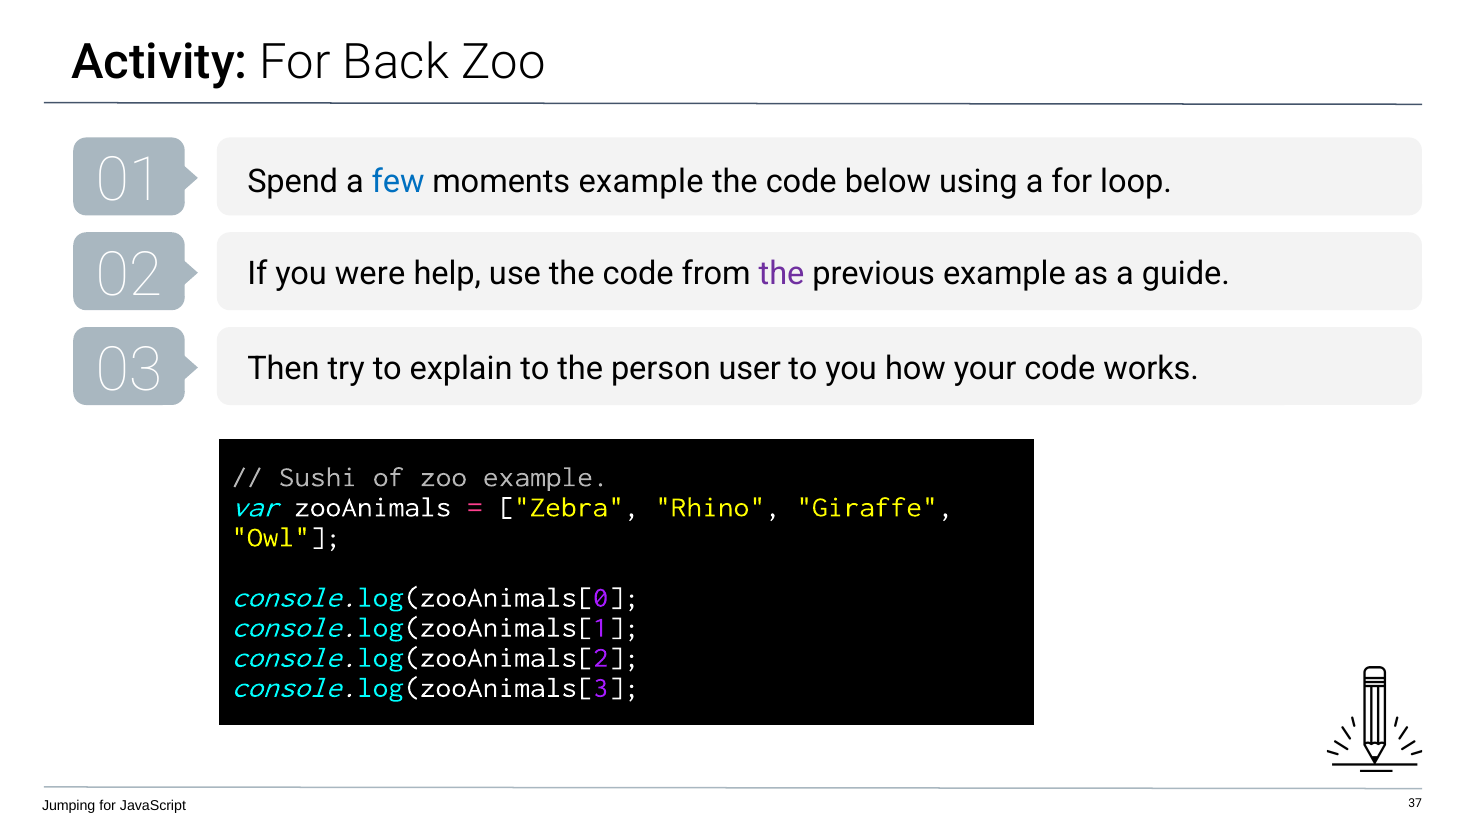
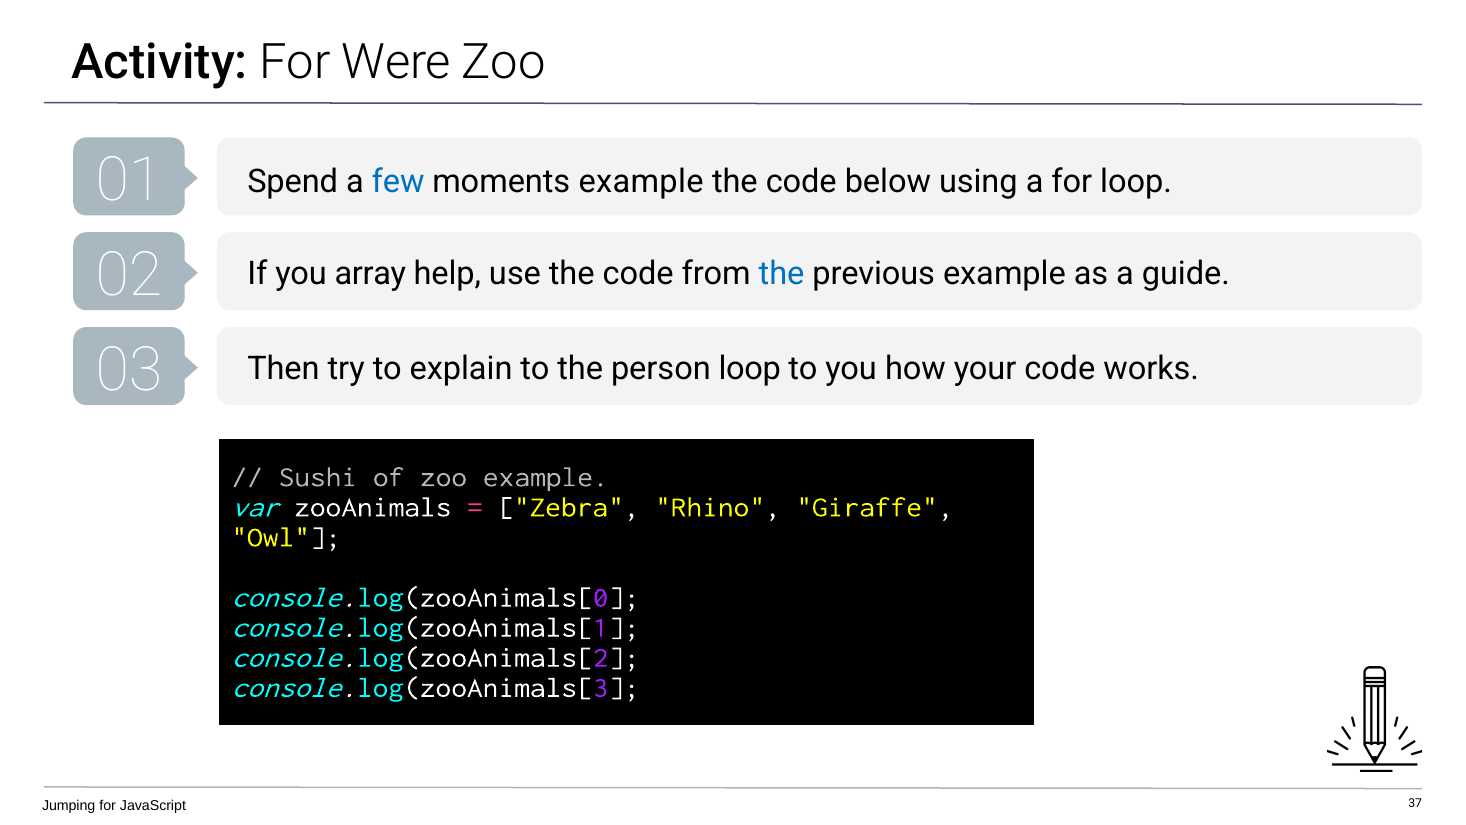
Back: Back -> Were
were: were -> array
the at (782, 273) colour: purple -> blue
person user: user -> loop
